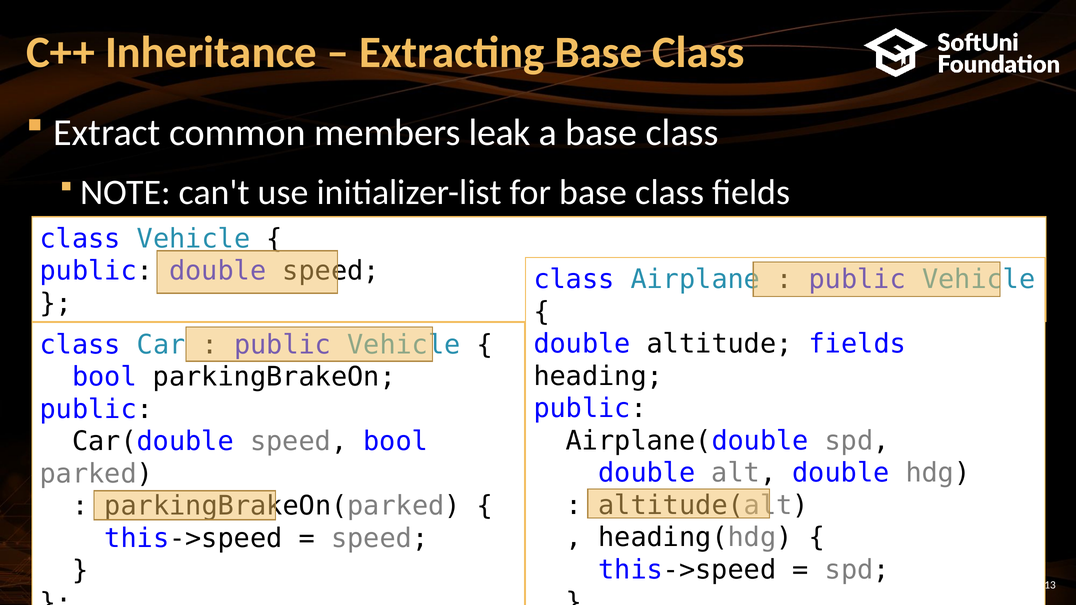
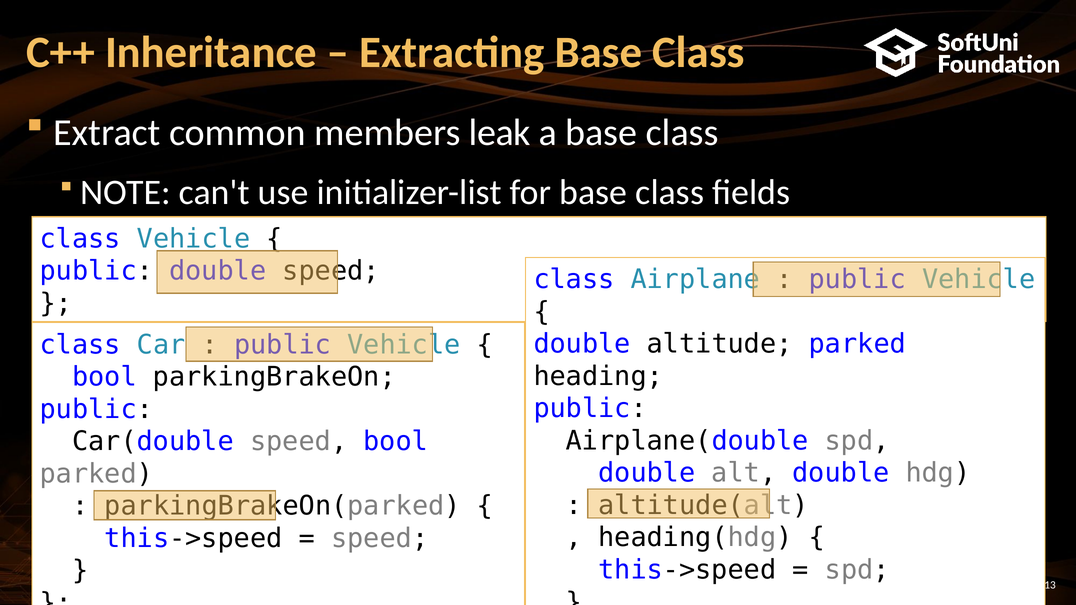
altitude fields: fields -> parked
